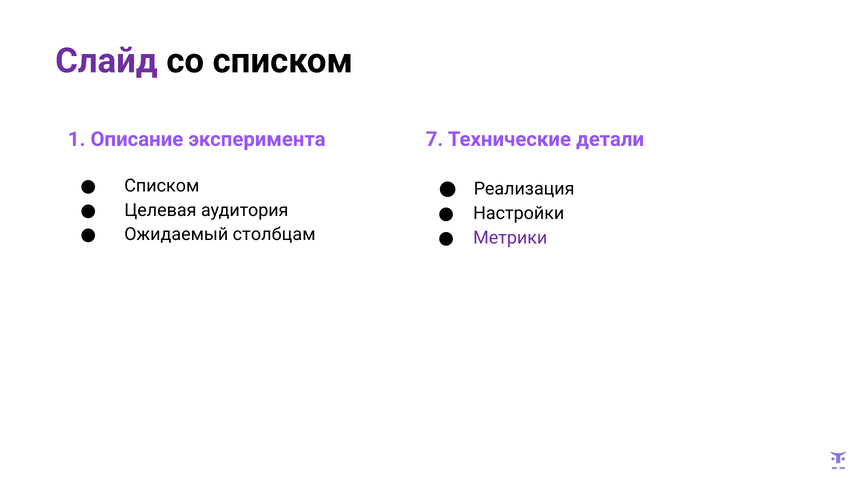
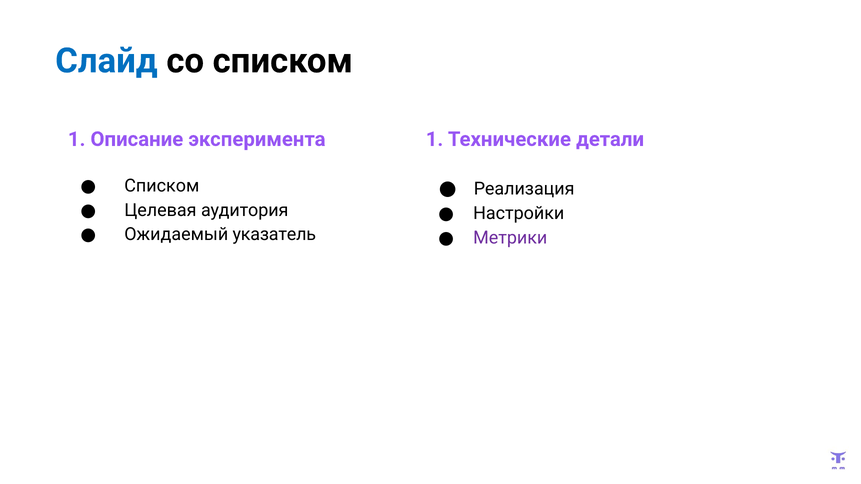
Слайд colour: purple -> blue
эксперимента 7: 7 -> 1
столбцам: столбцам -> указатель
